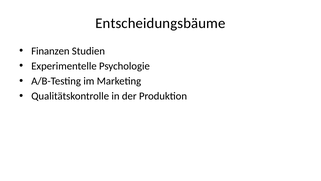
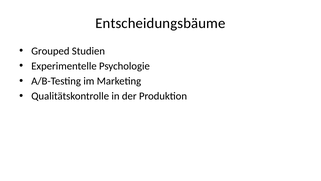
Finanzen: Finanzen -> Grouped
